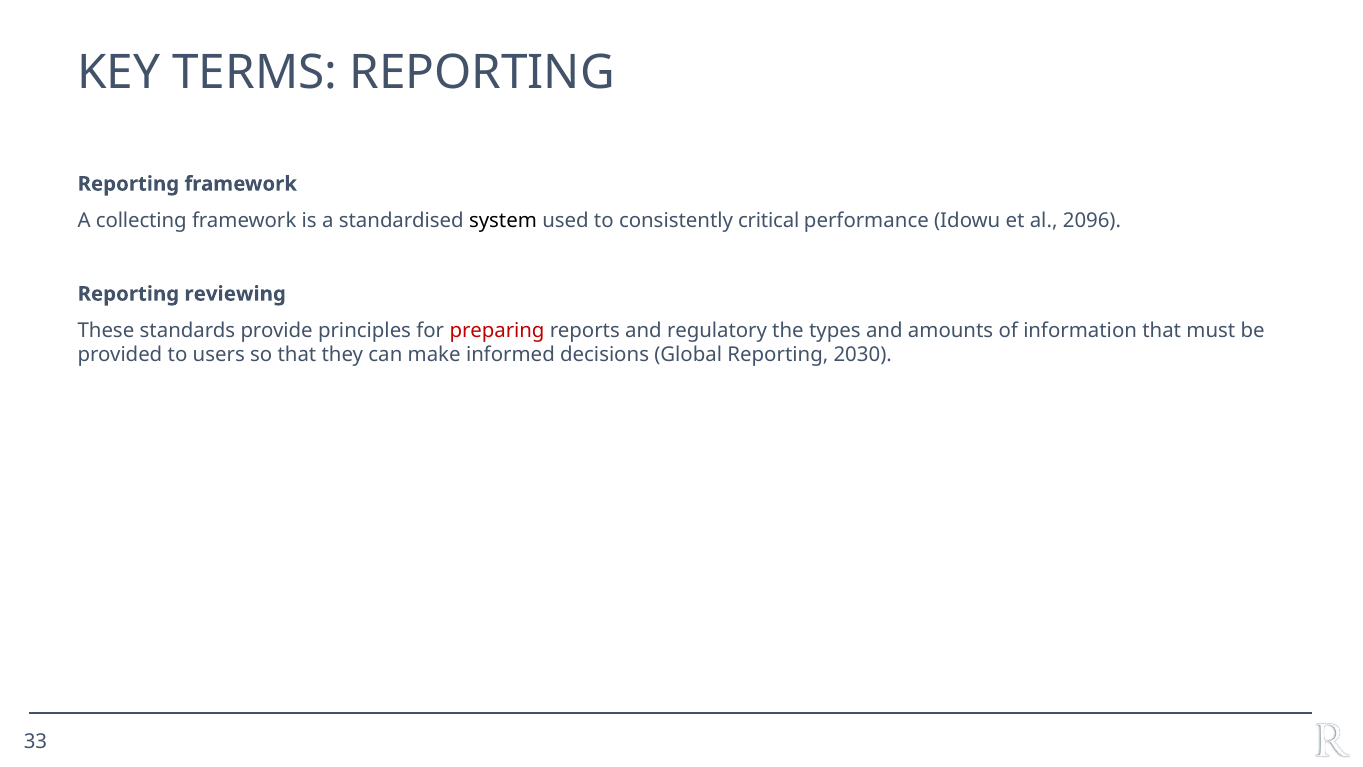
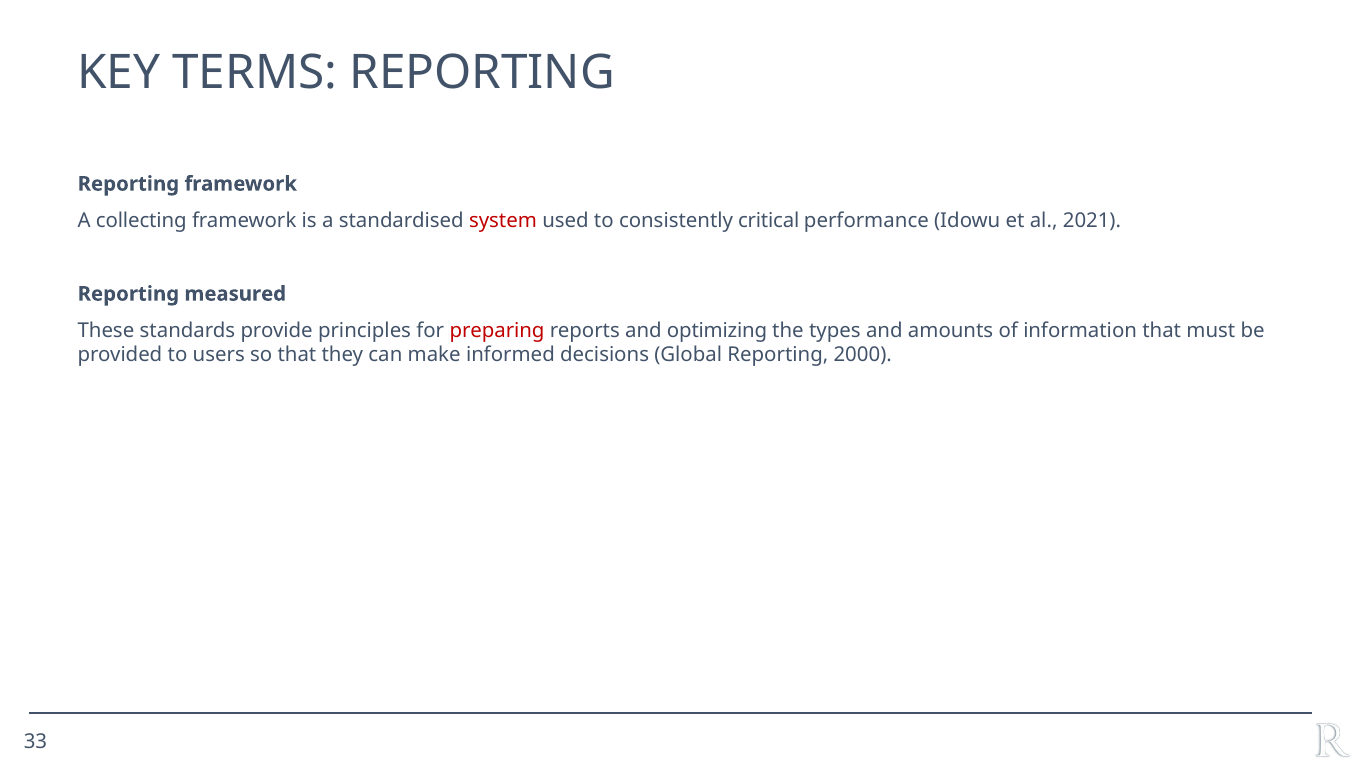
system colour: black -> red
2096: 2096 -> 2021
reviewing: reviewing -> measured
regulatory: regulatory -> optimizing
2030: 2030 -> 2000
